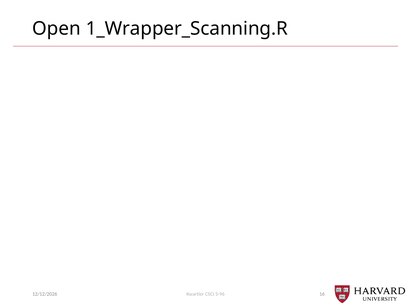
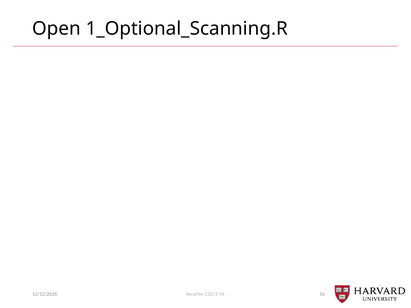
1_Wrapper_Scanning.R: 1_Wrapper_Scanning.R -> 1_Optional_Scanning.R
